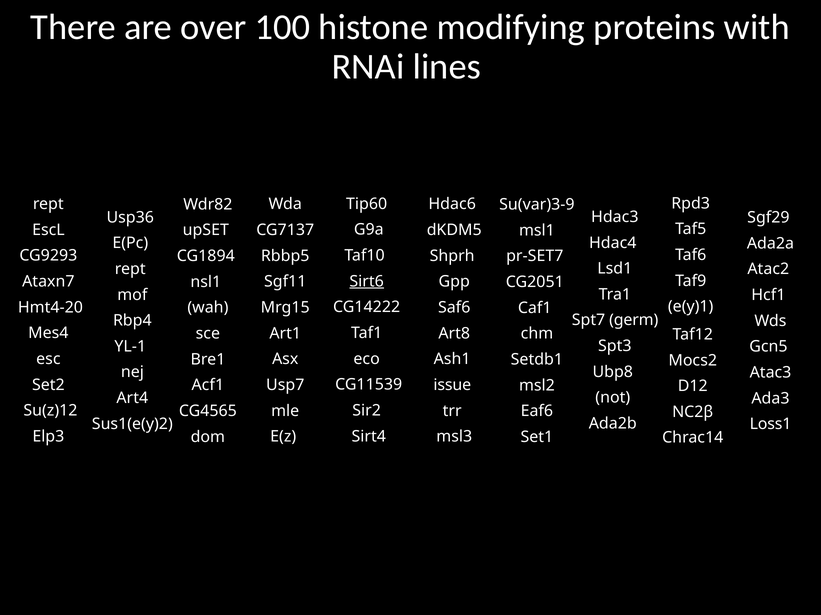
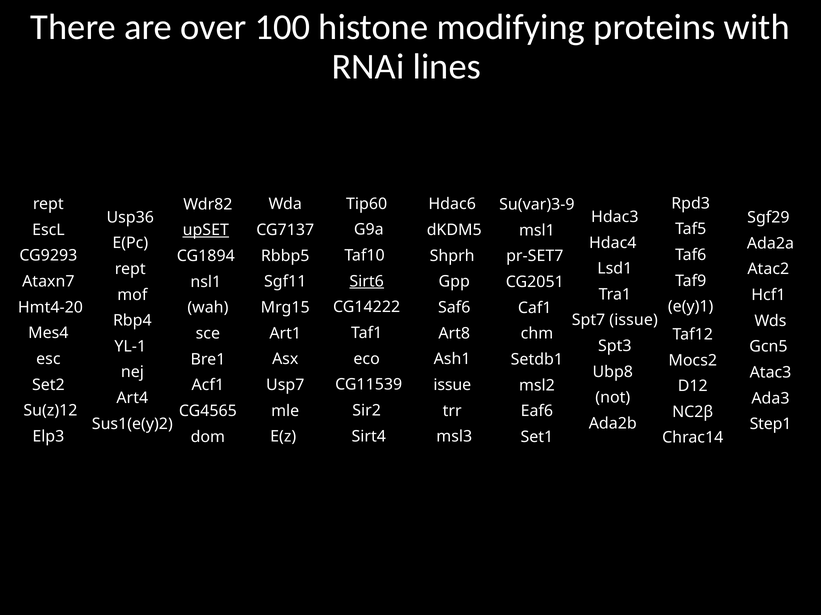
upSET underline: none -> present
Spt7 germ: germ -> issue
Loss1: Loss1 -> Step1
